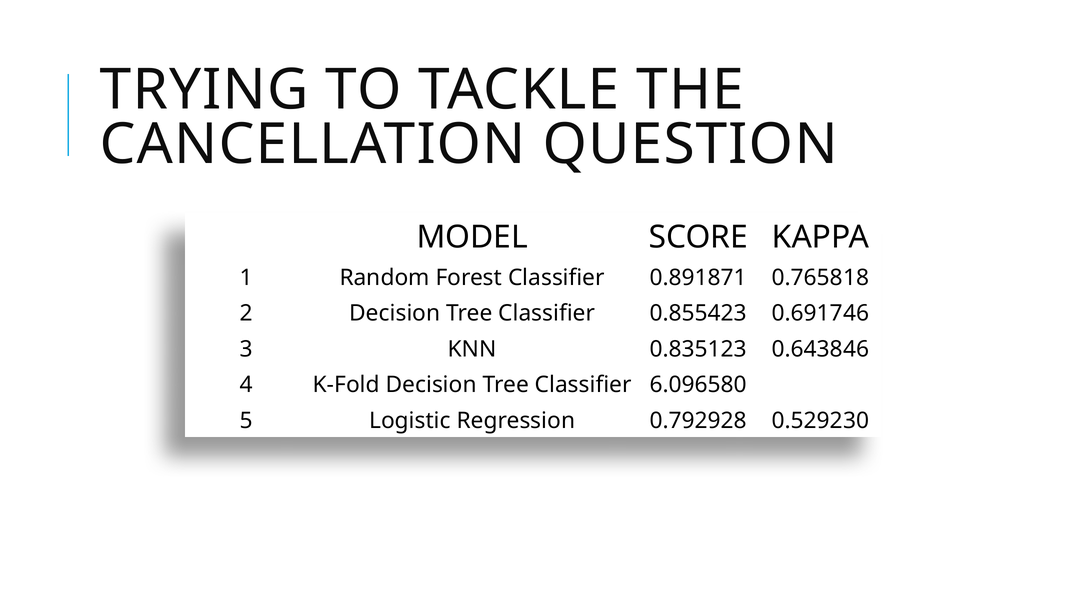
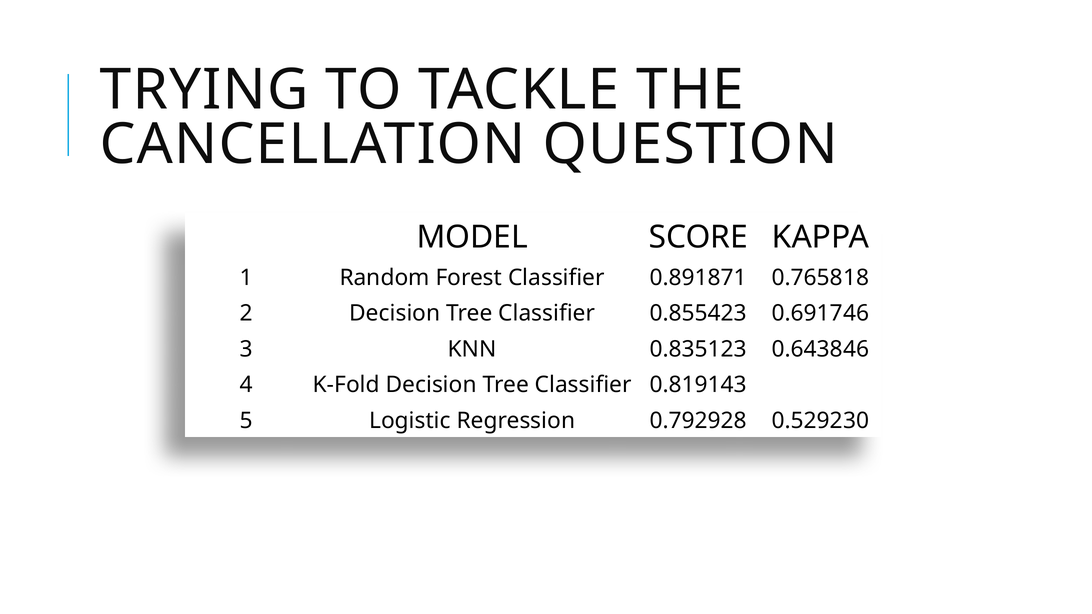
6.096580: 6.096580 -> 0.819143
